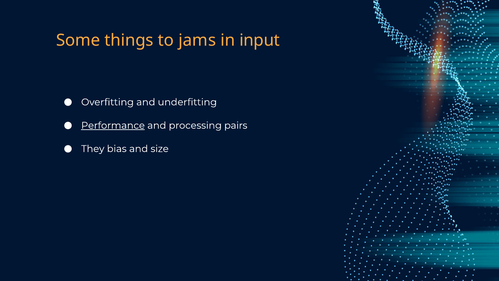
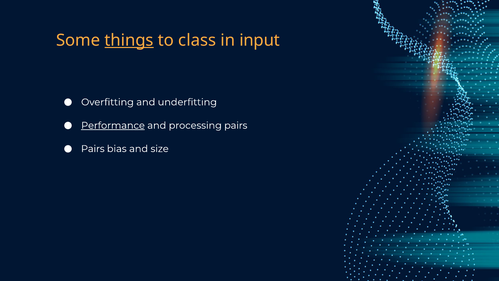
things underline: none -> present
jams: jams -> class
They at (93, 149): They -> Pairs
